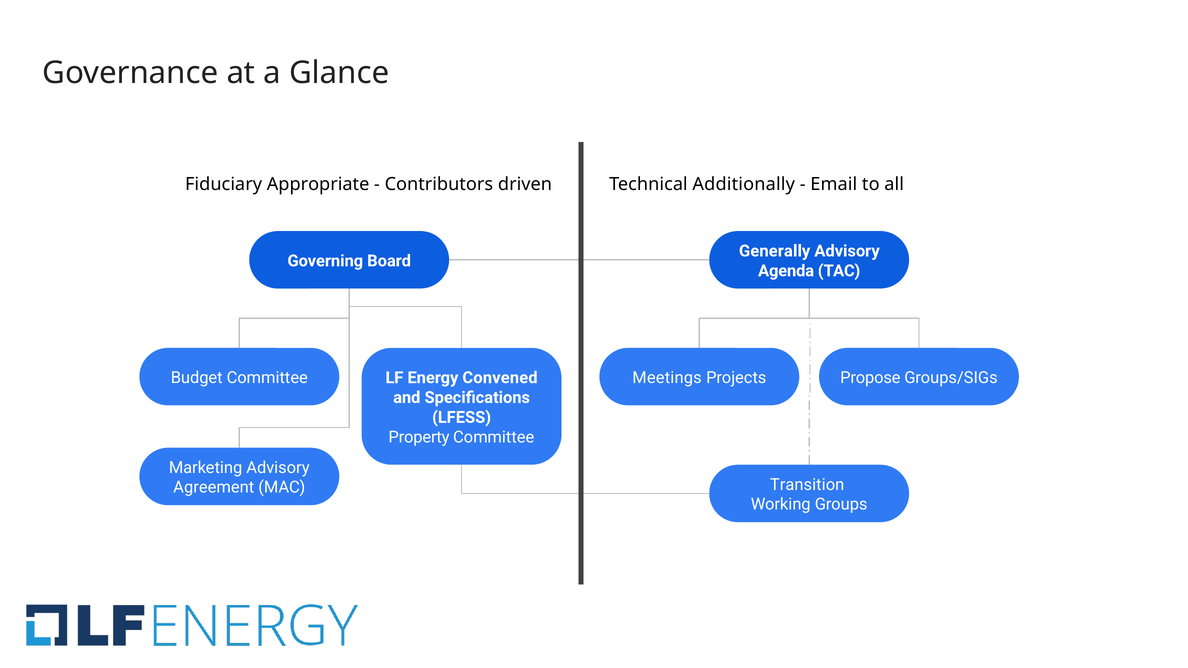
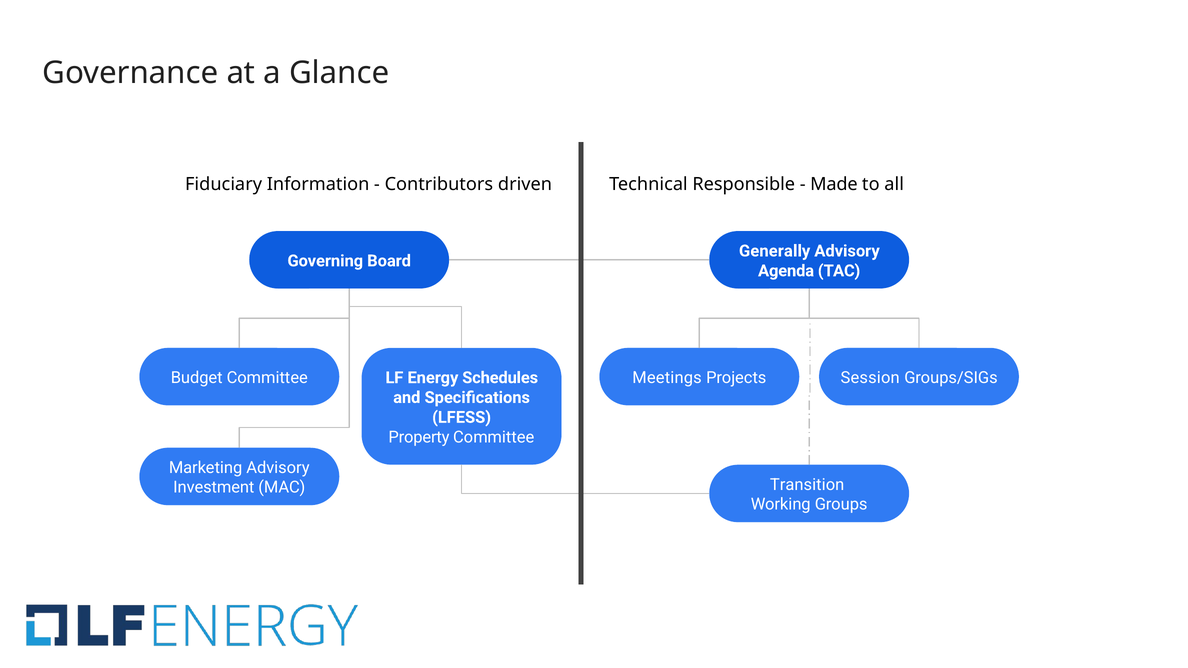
Appropriate: Appropriate -> Information
Additionally: Additionally -> Responsible
Email: Email -> Made
Propose: Propose -> Session
Convened: Convened -> Schedules
Agreement: Agreement -> Investment
